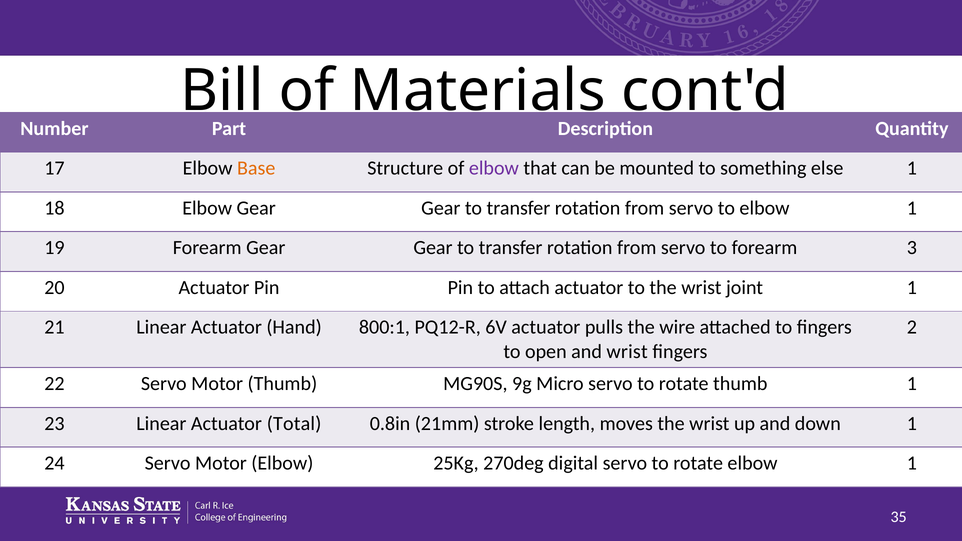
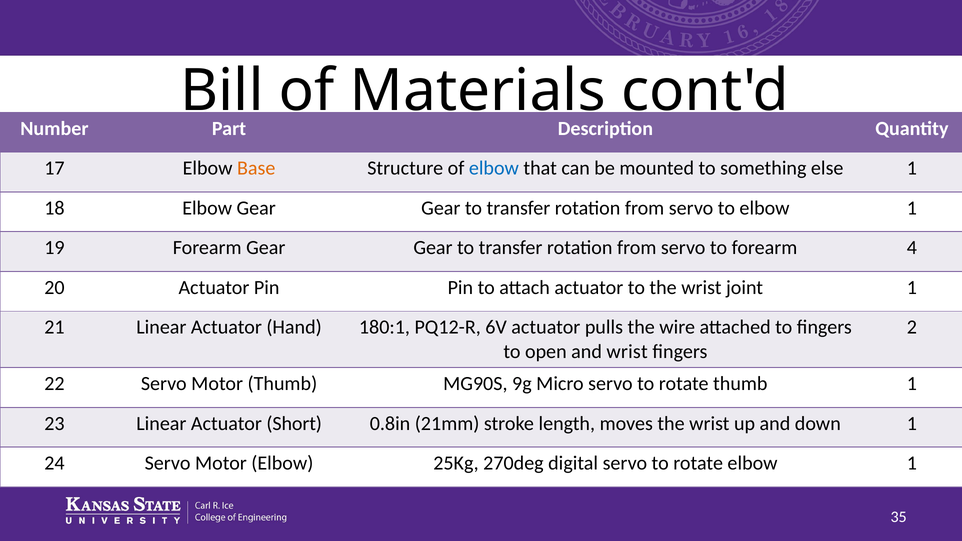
elbow at (494, 168) colour: purple -> blue
3: 3 -> 4
800:1: 800:1 -> 180:1
Total: Total -> Short
